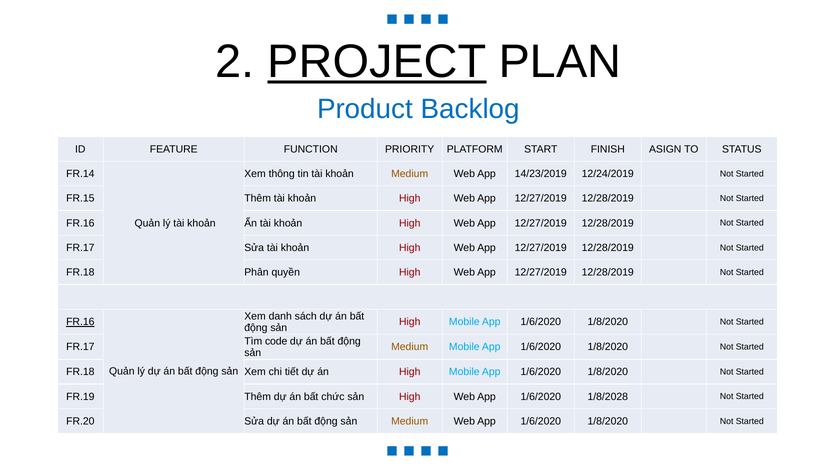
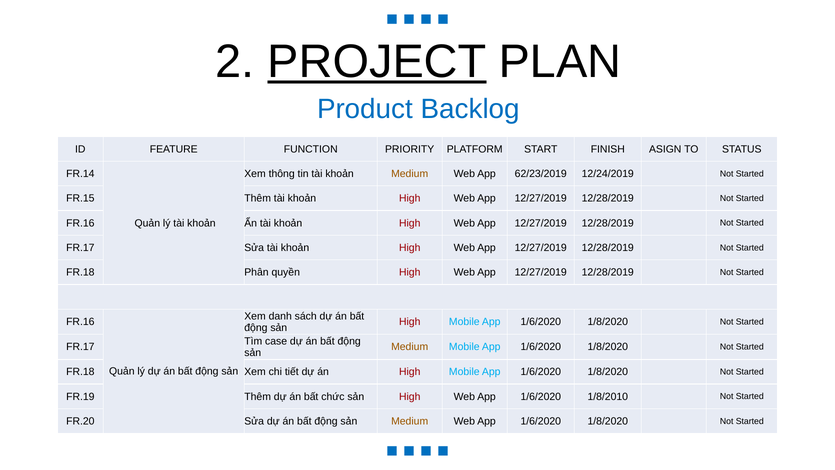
14/23/2019: 14/23/2019 -> 62/23/2019
FR.16 at (80, 322) underline: present -> none
code: code -> case
1/8/2028: 1/8/2028 -> 1/8/2010
